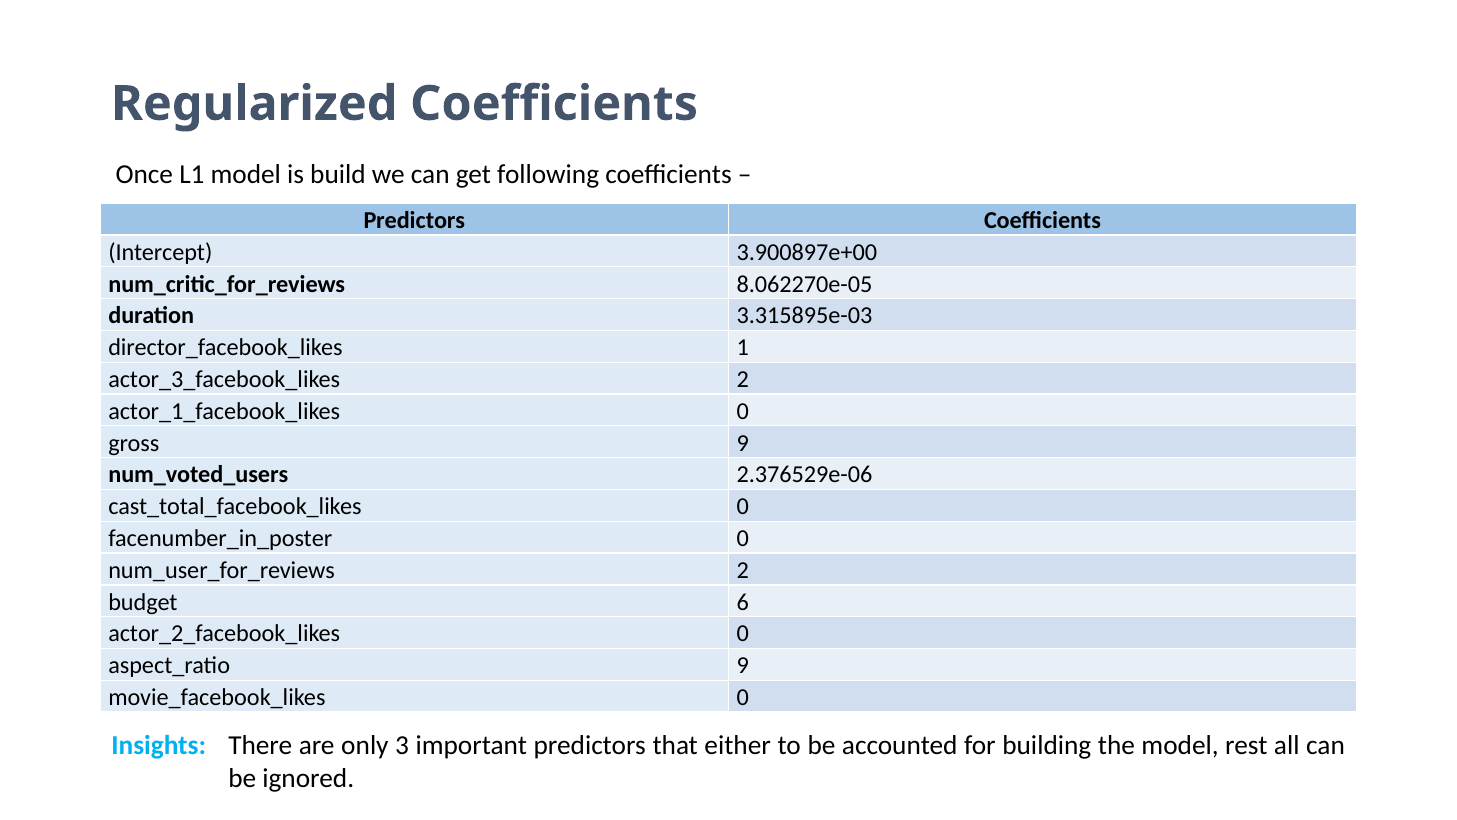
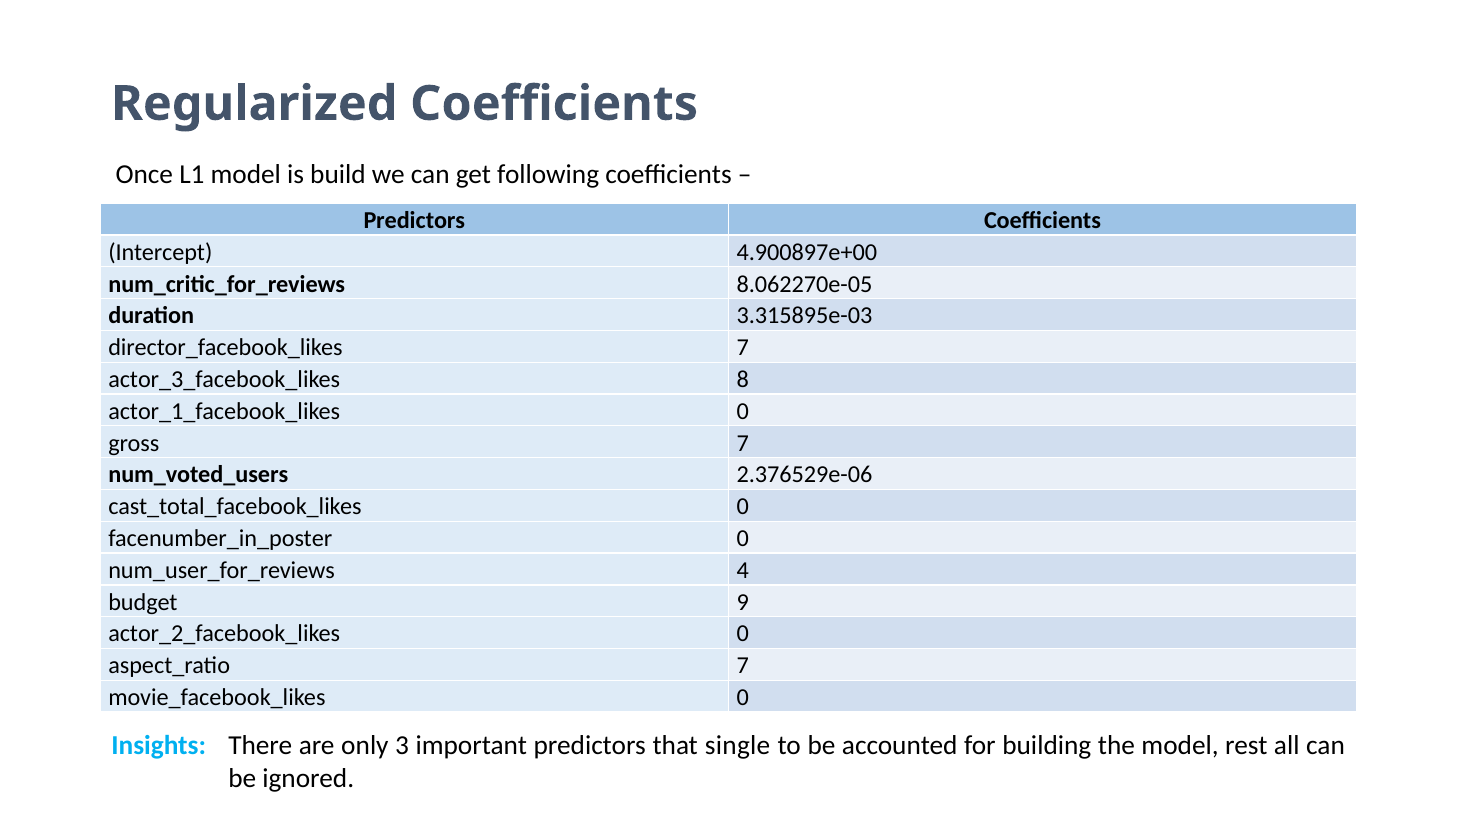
3.900897e+00: 3.900897e+00 -> 4.900897e+00
1 at (743, 347): 1 -> 7
2 at (743, 379): 2 -> 8
gross 9: 9 -> 7
2 at (743, 570): 2 -> 4
6: 6 -> 9
9 at (743, 665): 9 -> 7
either: either -> single
